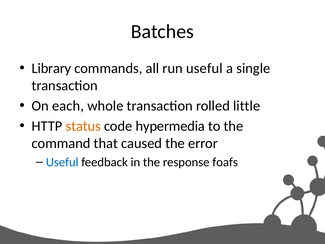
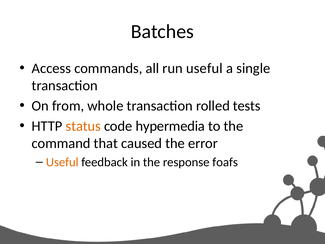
Library: Library -> Access
each: each -> from
little: little -> tests
Useful at (62, 162) colour: blue -> orange
